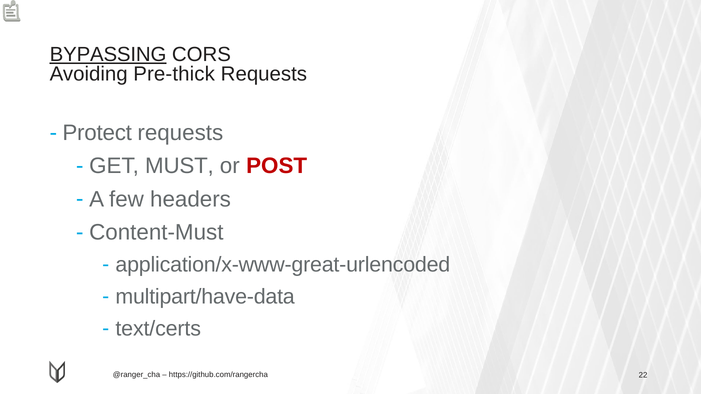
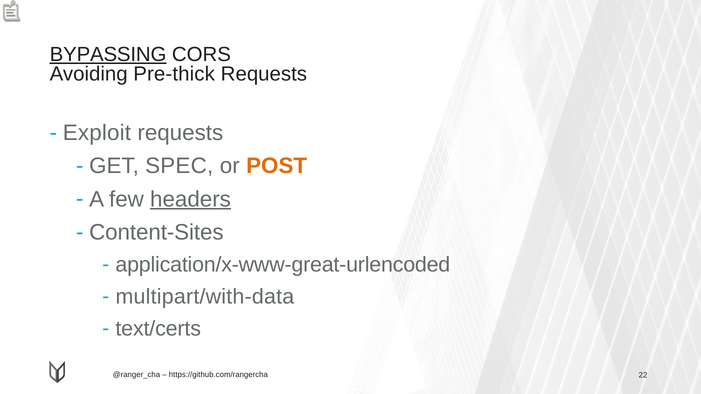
Protect: Protect -> Exploit
MUST: MUST -> SPEC
POST colour: red -> orange
headers underline: none -> present
Content-Must: Content-Must -> Content-Sites
multipart/have-data: multipart/have-data -> multipart/with-data
